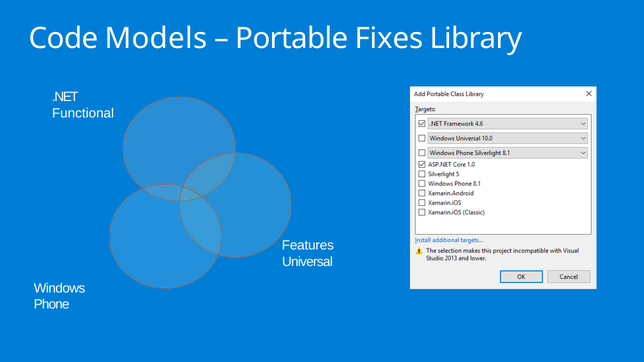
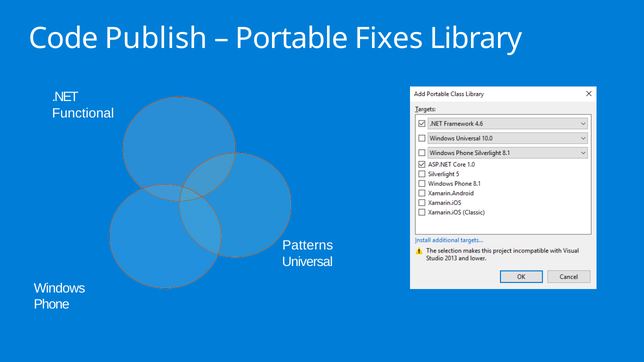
Models: Models -> Publish
Features: Features -> Patterns
